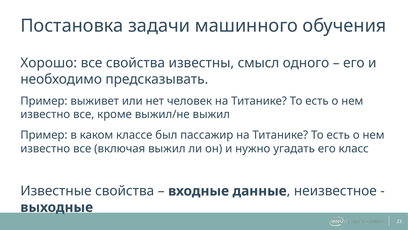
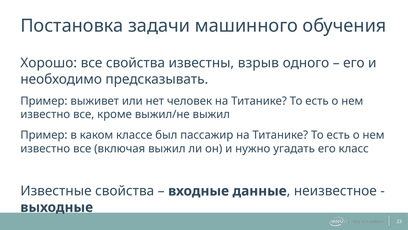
смысл: смысл -> взрыв
